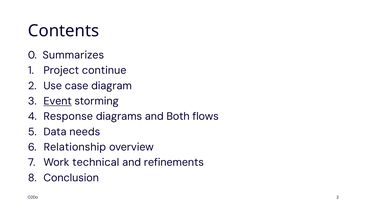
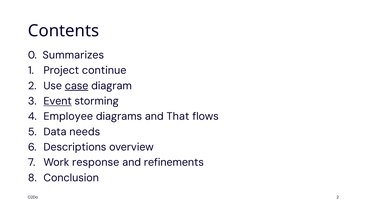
case underline: none -> present
Response: Response -> Employee
Both: Both -> That
Relationship: Relationship -> Descriptions
technical: technical -> response
